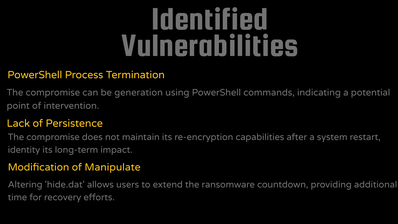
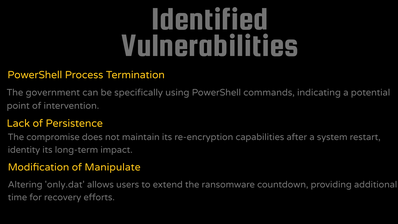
compromise at (53, 93): compromise -> government
generation: generation -> specifically
hide.dat: hide.dat -> only.dat
